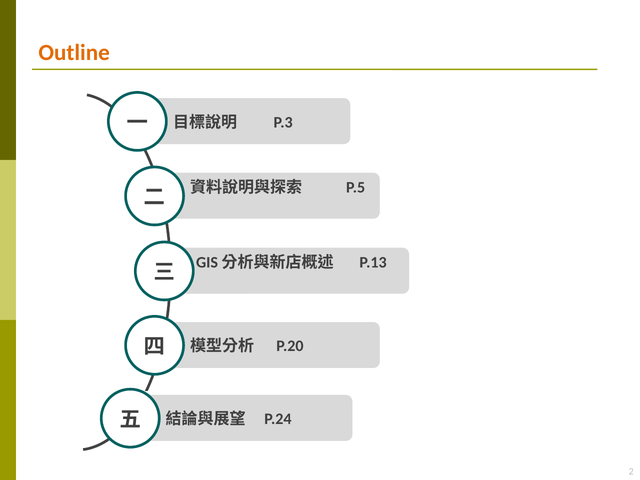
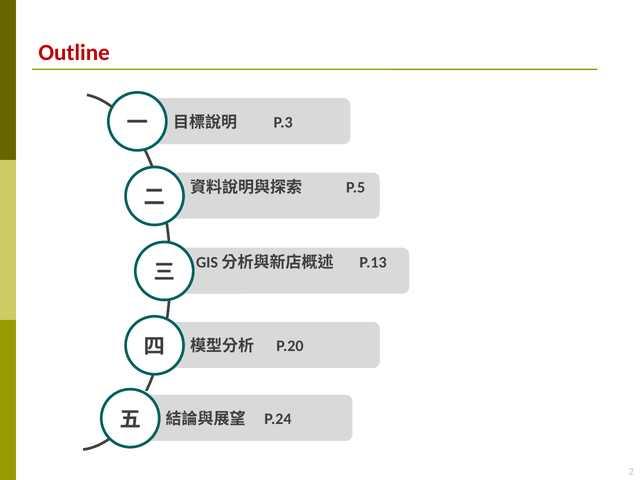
Outline colour: orange -> red
